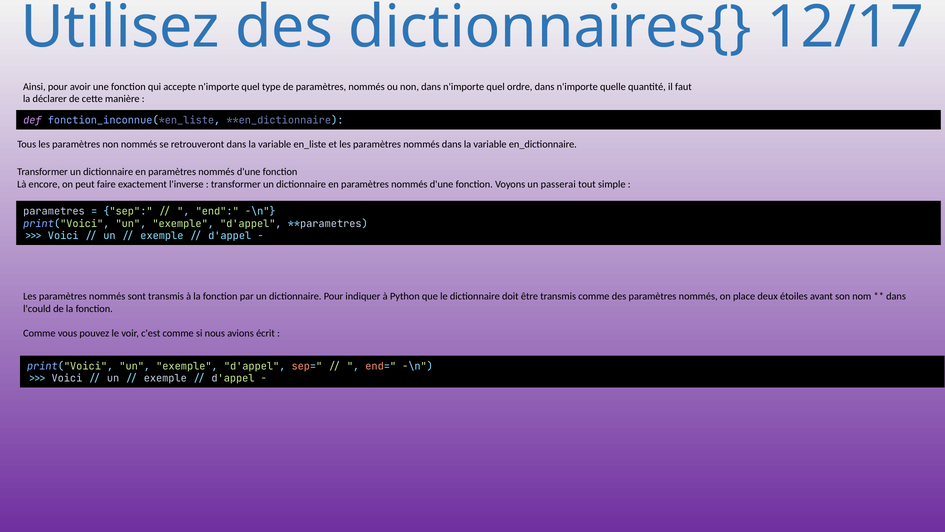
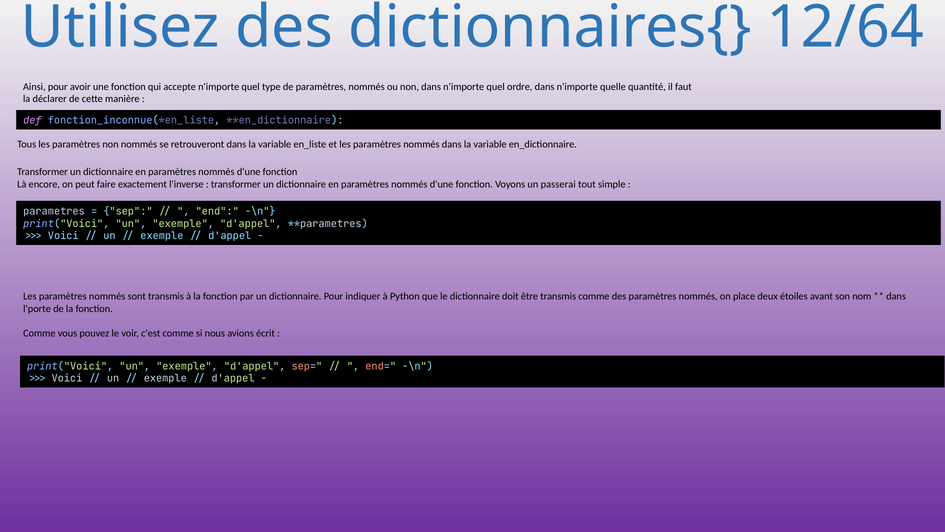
12/17: 12/17 -> 12/64
l'could: l'could -> l'porte
